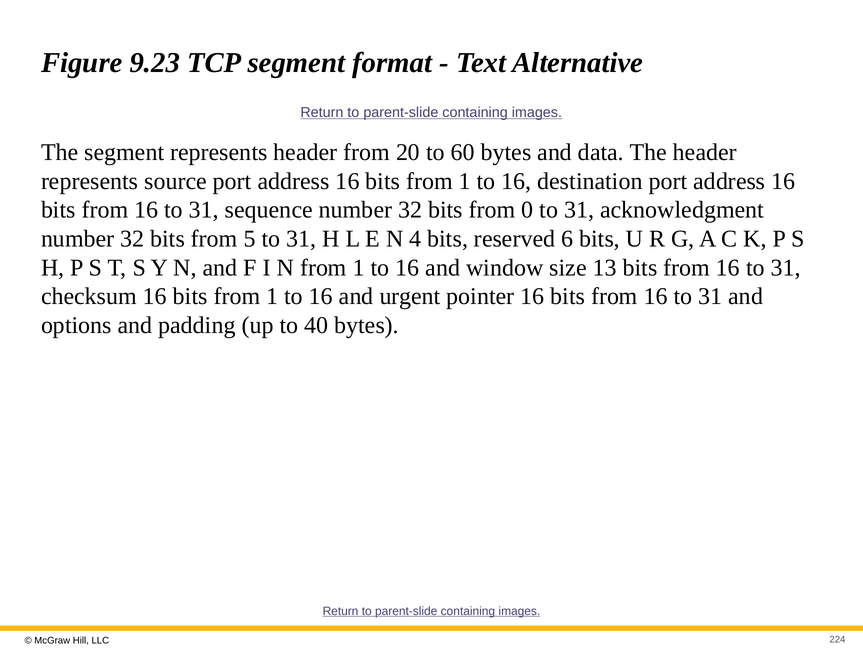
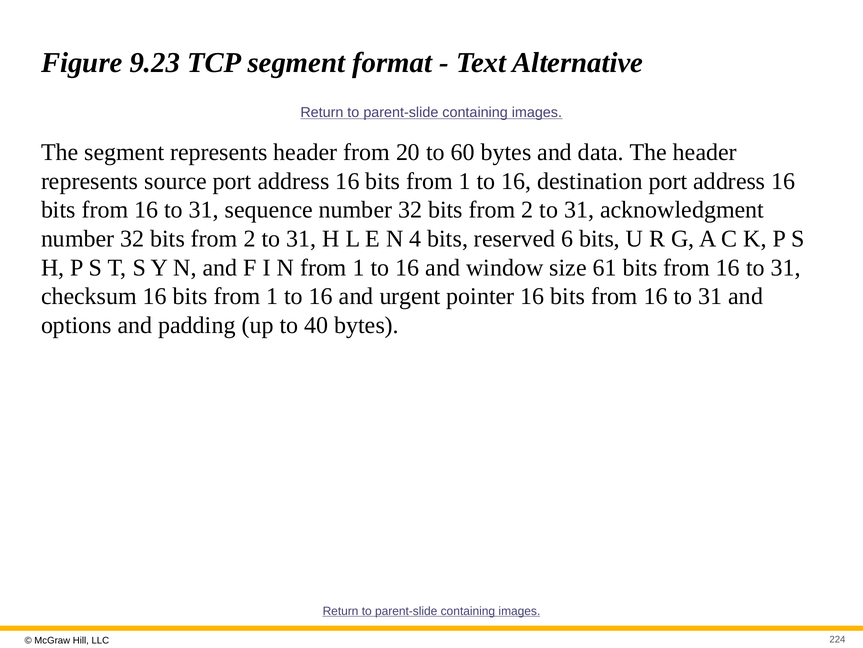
0 at (527, 210): 0 -> 2
5 at (250, 239): 5 -> 2
13: 13 -> 61
